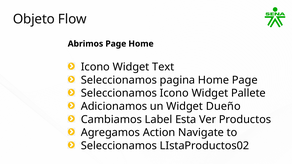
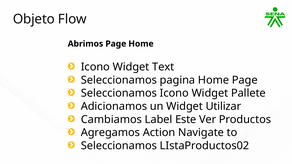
Dueño: Dueño -> Utilizar
Esta: Esta -> Este
